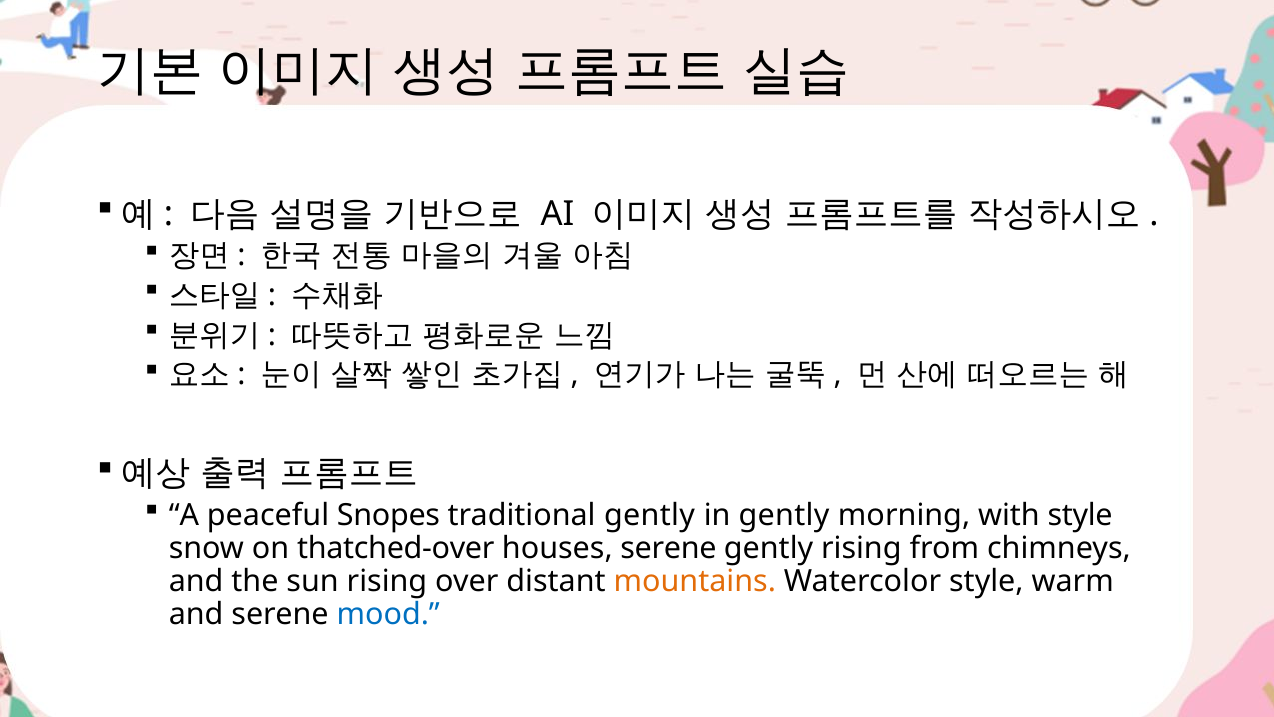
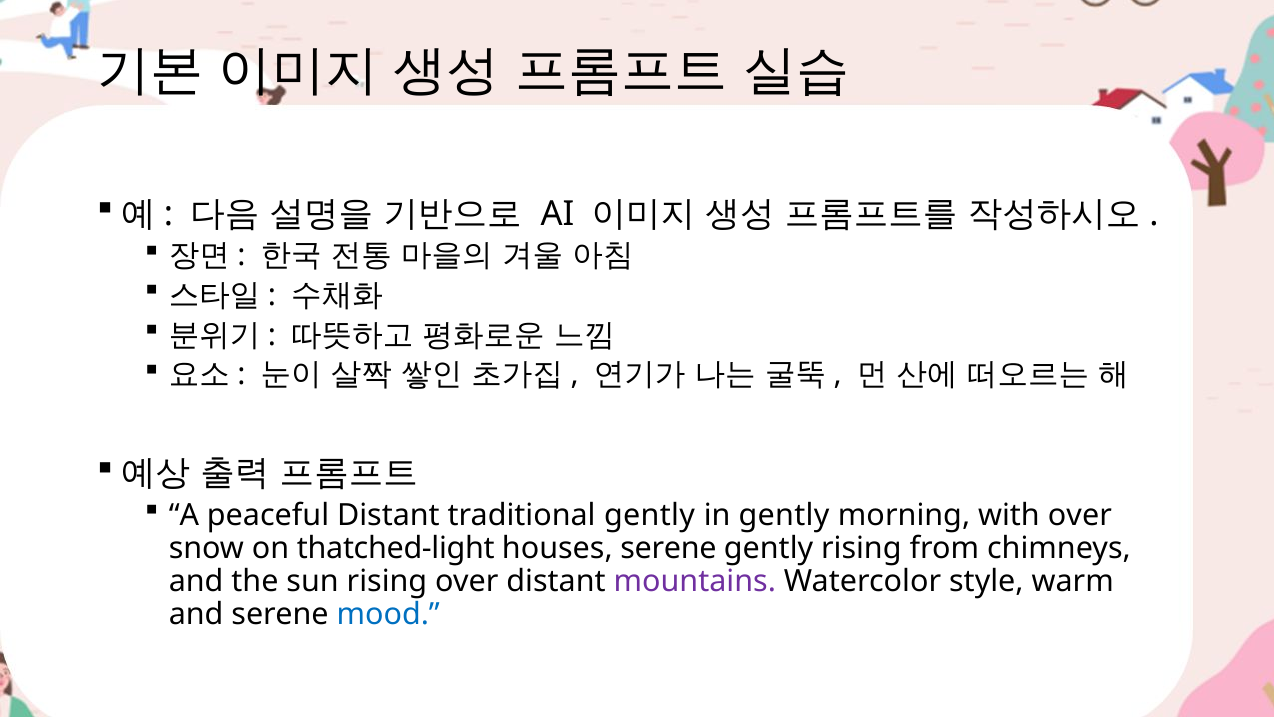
peaceful Snopes: Snopes -> Distant
with style: style -> over
thatched-over: thatched-over -> thatched-light
mountains colour: orange -> purple
